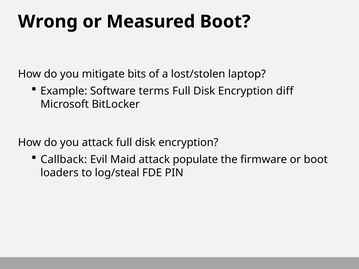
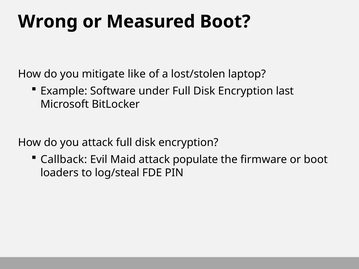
bits: bits -> like
terms: terms -> under
diff: diff -> last
